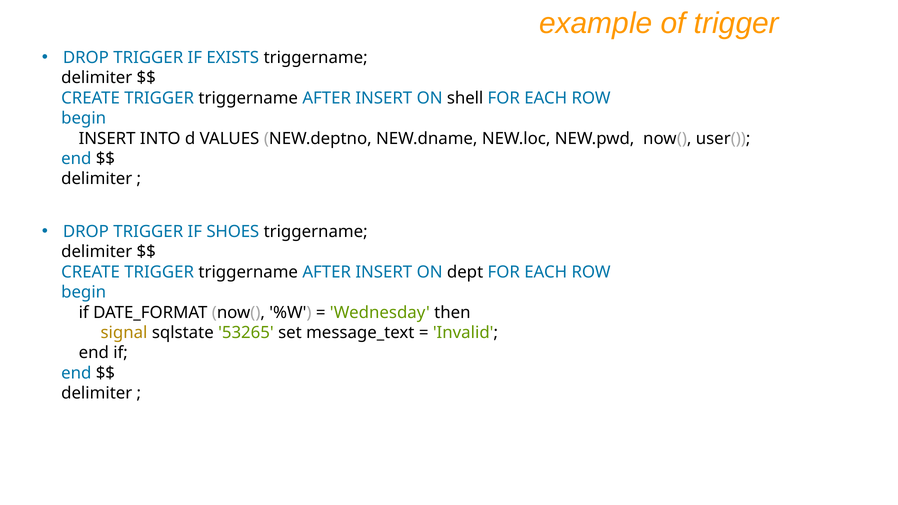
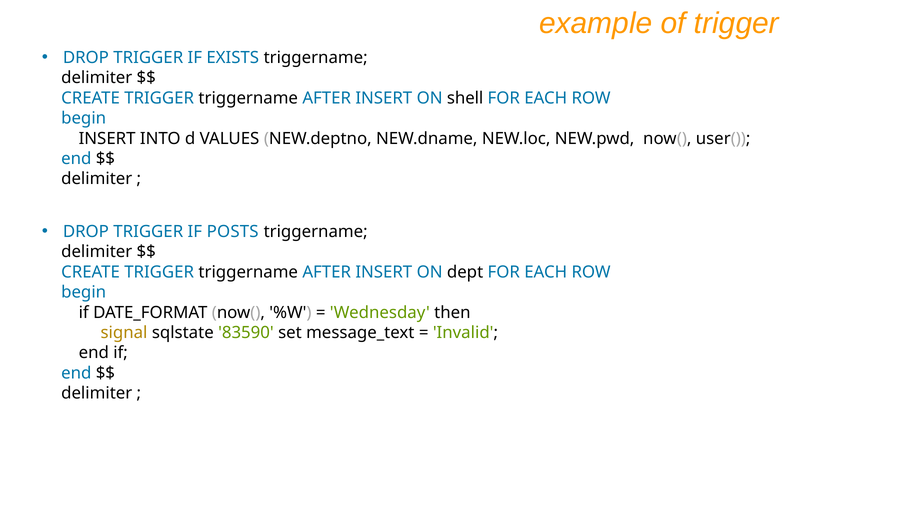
SHOES: SHOES -> POSTS
53265: 53265 -> 83590
